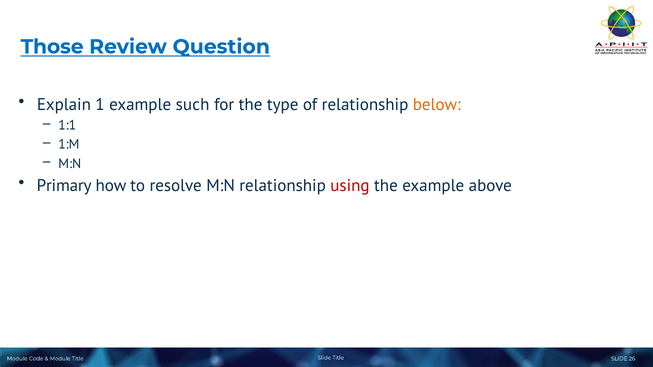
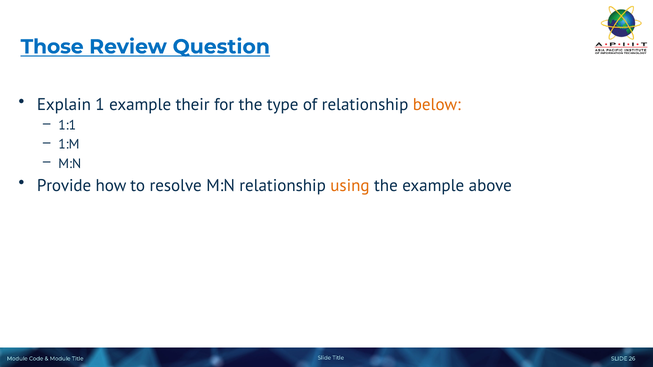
such: such -> their
Primary: Primary -> Provide
using colour: red -> orange
